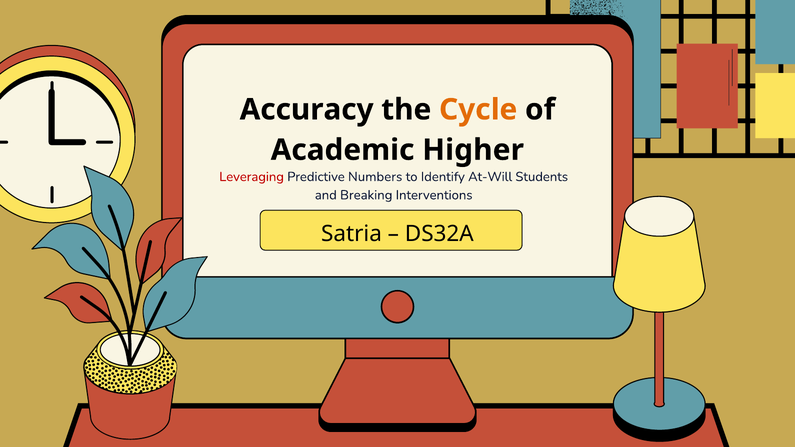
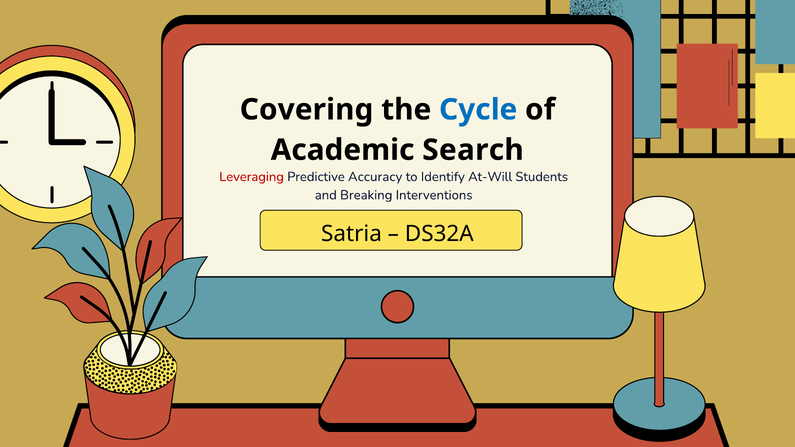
Accuracy: Accuracy -> Covering
Cycle colour: orange -> blue
Higher: Higher -> Search
Numbers: Numbers -> Accuracy
